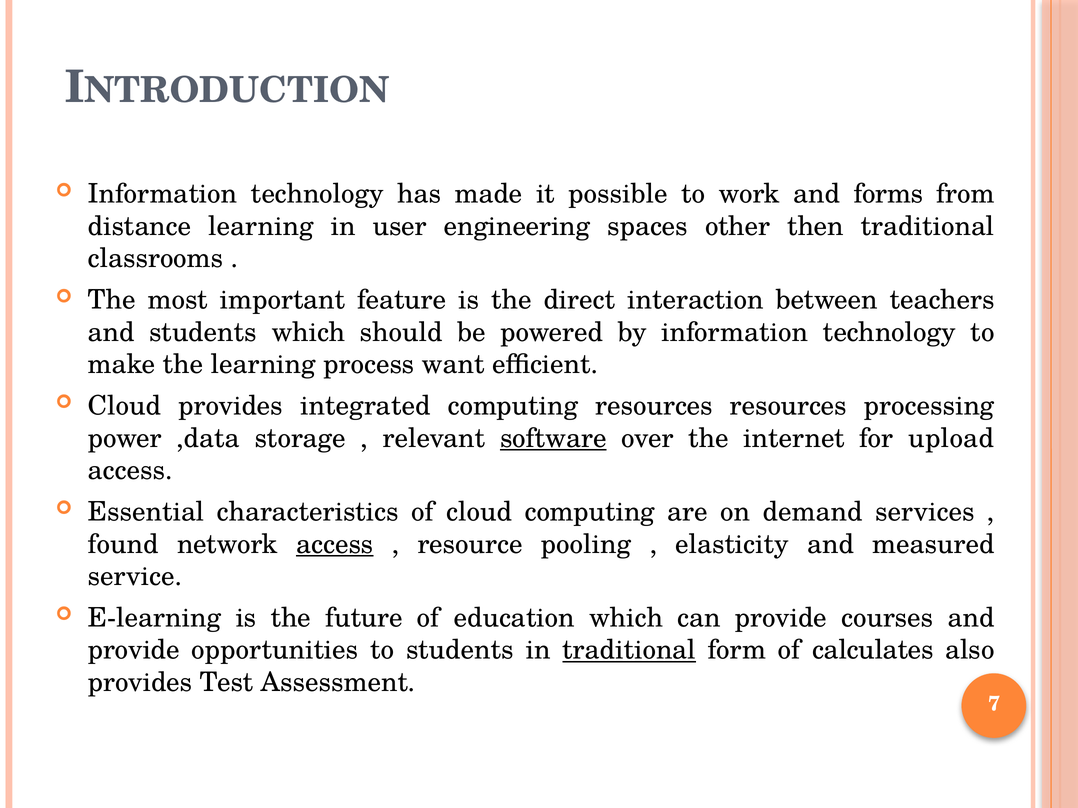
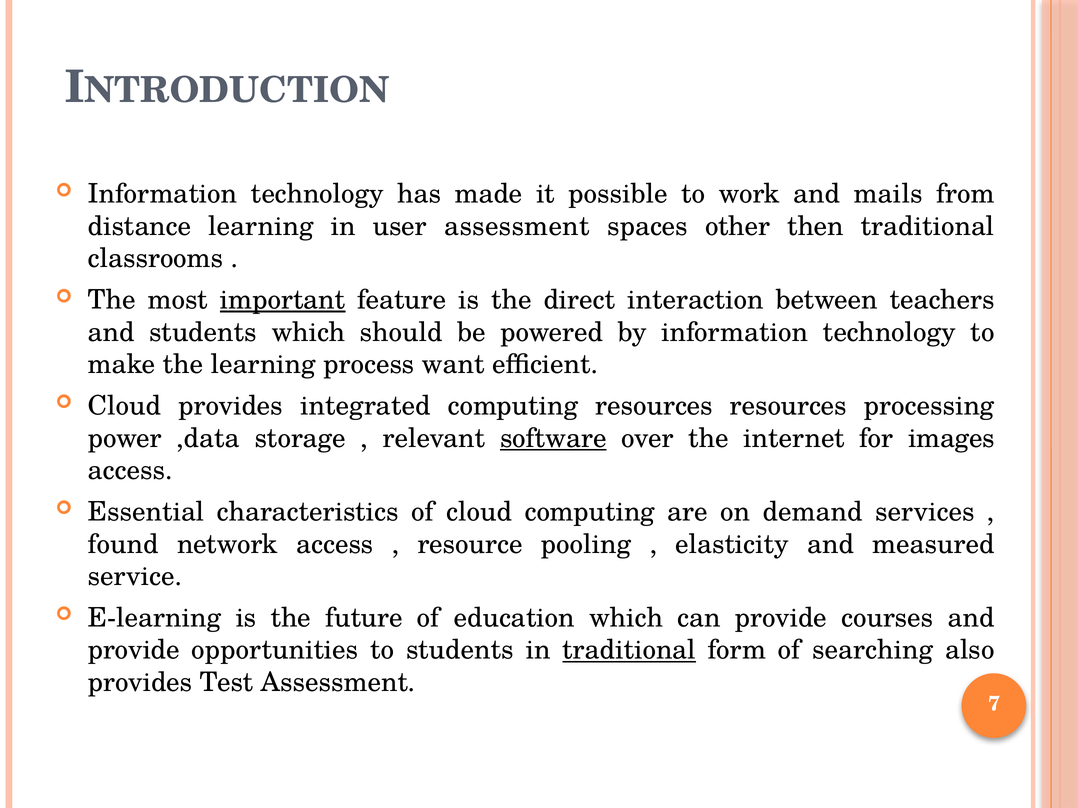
forms: forms -> mails
user engineering: engineering -> assessment
important underline: none -> present
upload: upload -> images
access at (335, 544) underline: present -> none
calculates: calculates -> searching
